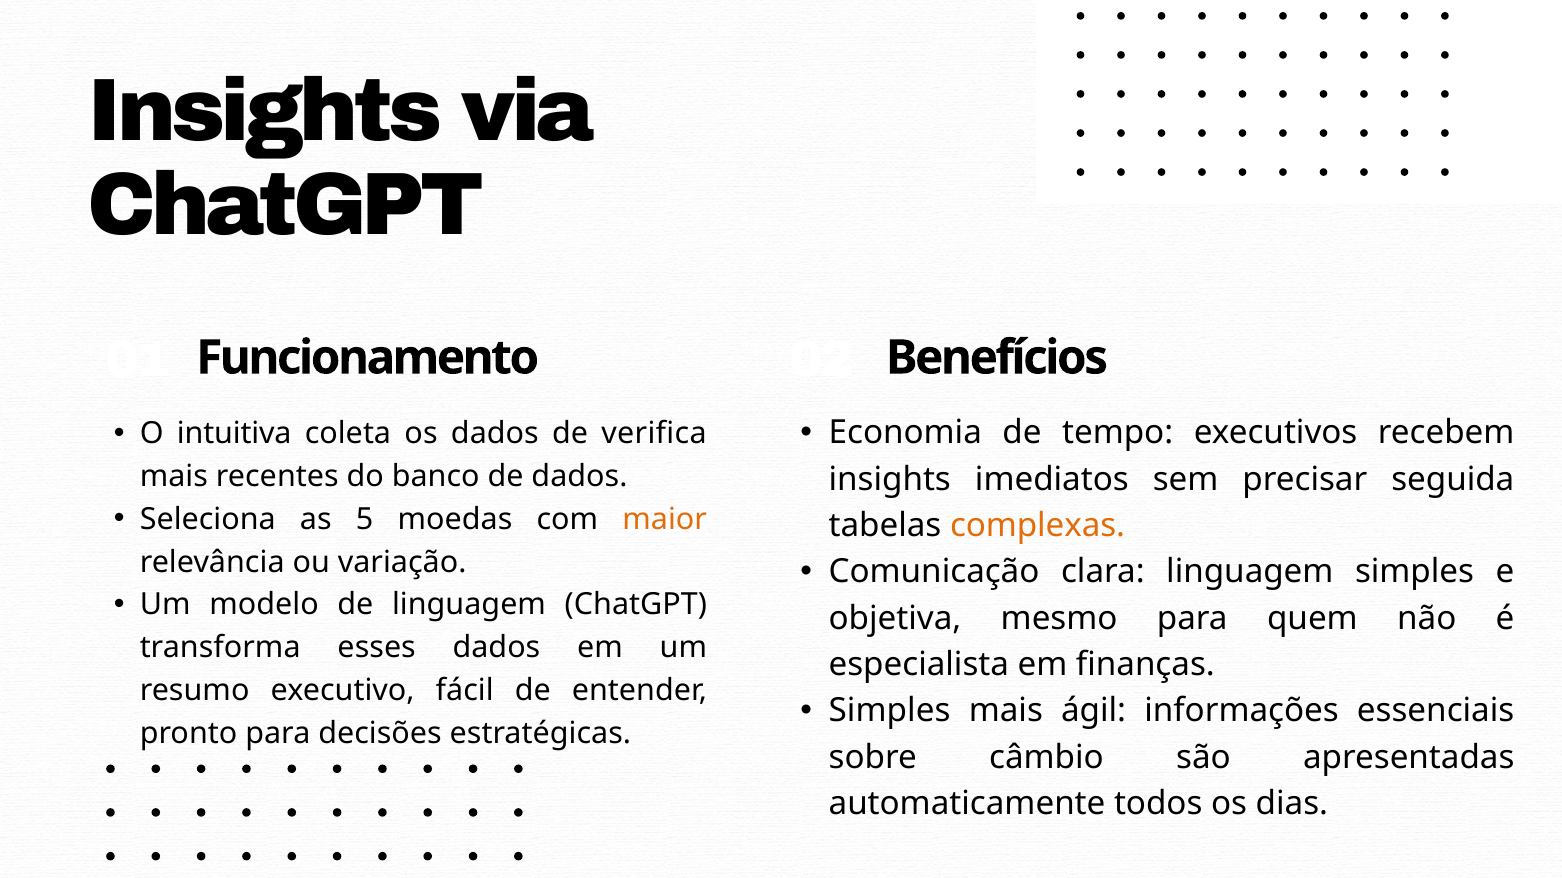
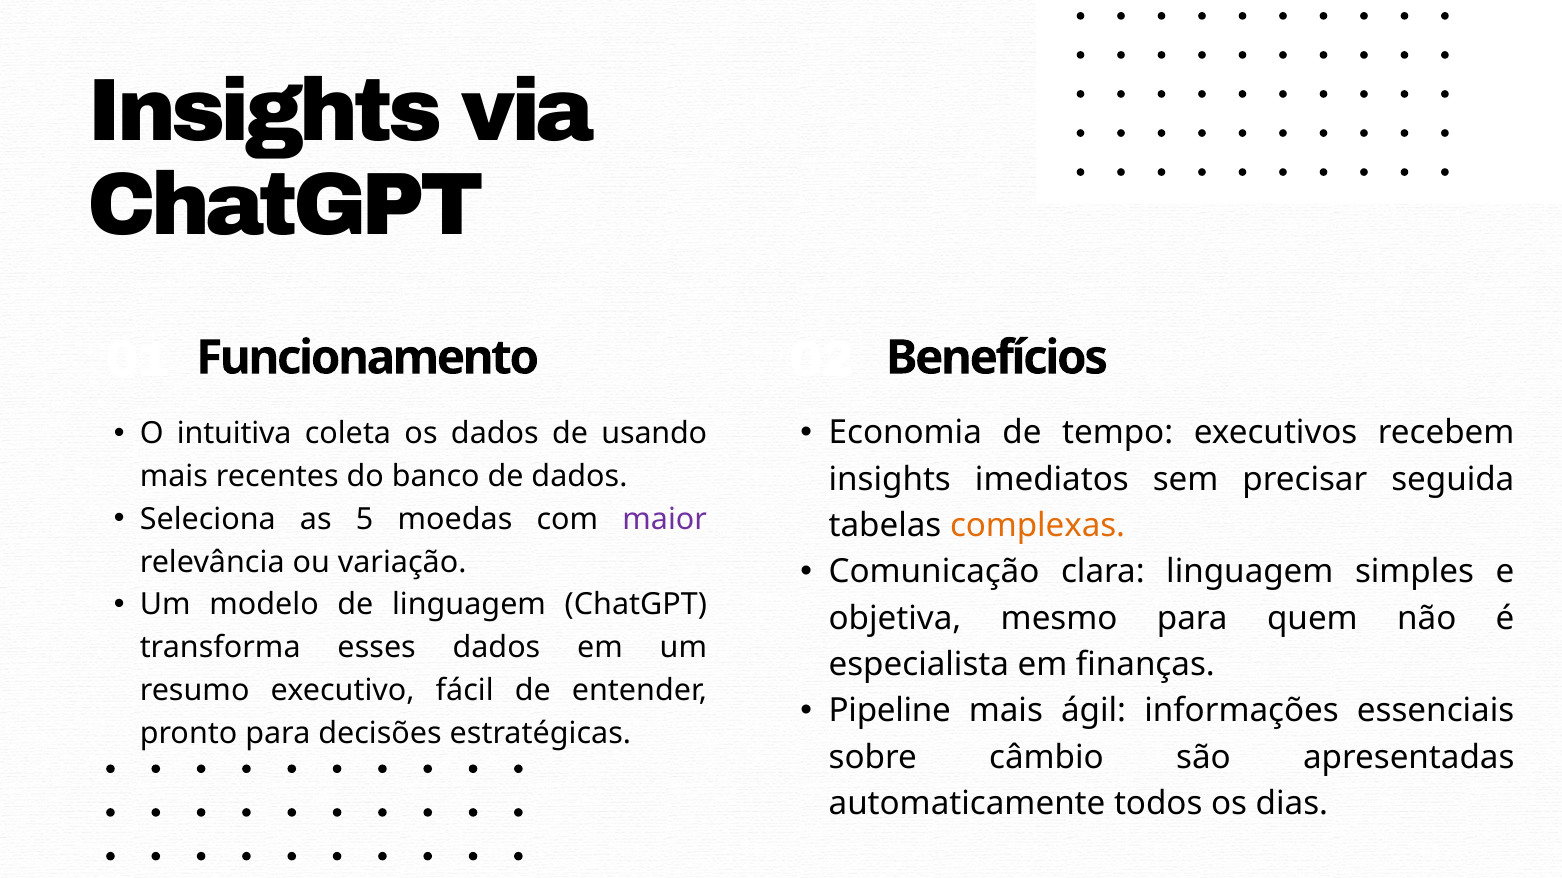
verifica: verifica -> usando
maior colour: orange -> purple
Simples at (890, 711): Simples -> Pipeline
